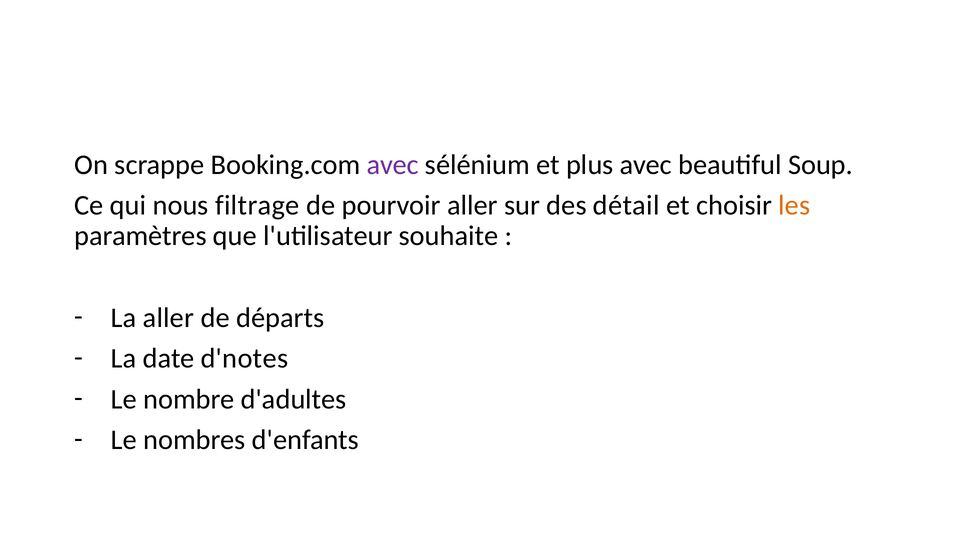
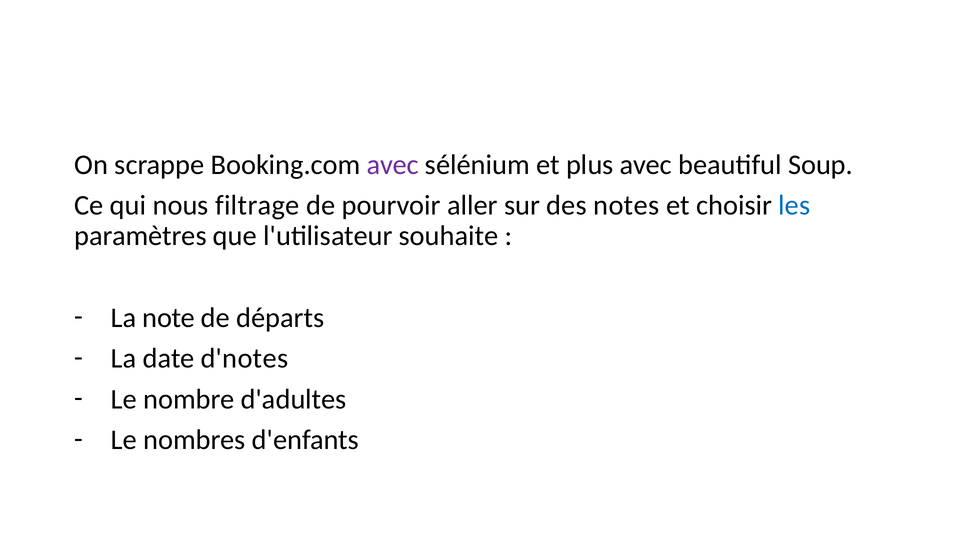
détail: détail -> notes
les colour: orange -> blue
La aller: aller -> note
